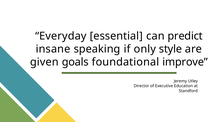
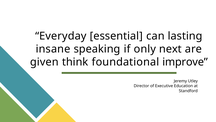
predict: predict -> lasting
style: style -> next
goals: goals -> think
